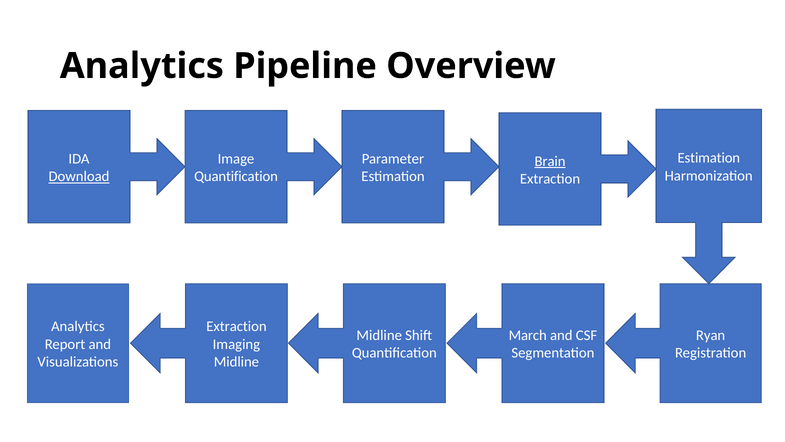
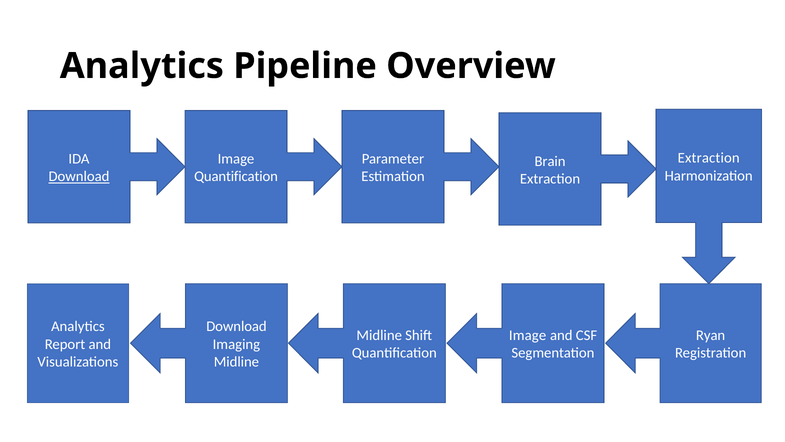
Estimation at (709, 158): Estimation -> Extraction
Brain underline: present -> none
Extraction at (236, 326): Extraction -> Download
March at (528, 335): March -> Image
